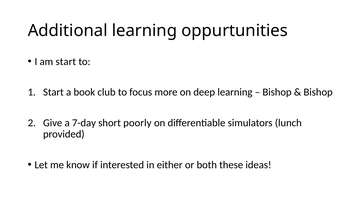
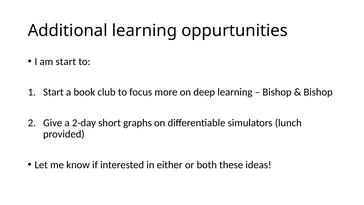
7-day: 7-day -> 2-day
poorly: poorly -> graphs
